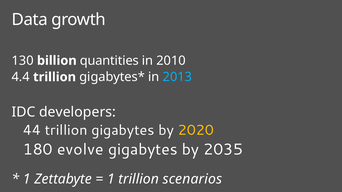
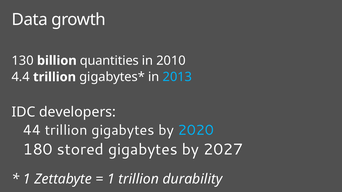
2020 colour: yellow -> light blue
evolve: evolve -> stored
2035: 2035 -> 2027
scenarios: scenarios -> durability
